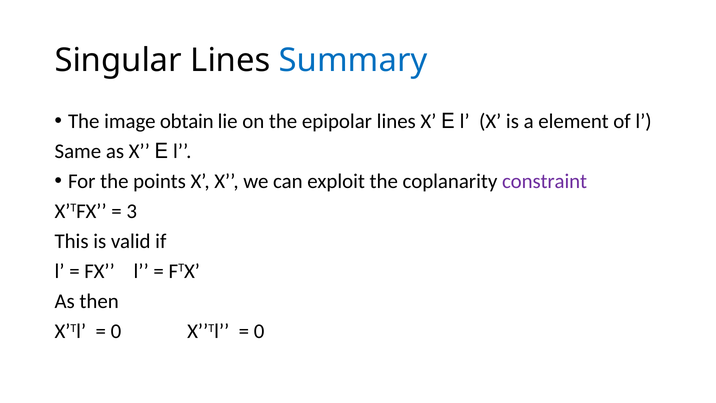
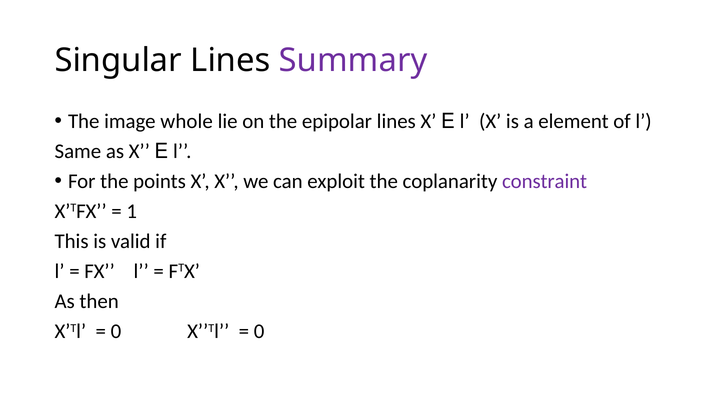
Summary colour: blue -> purple
obtain: obtain -> whole
3: 3 -> 1
